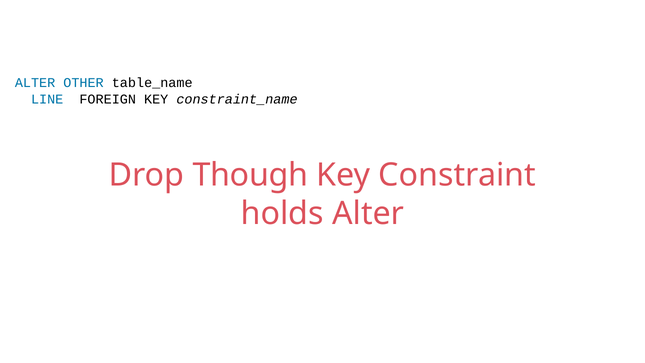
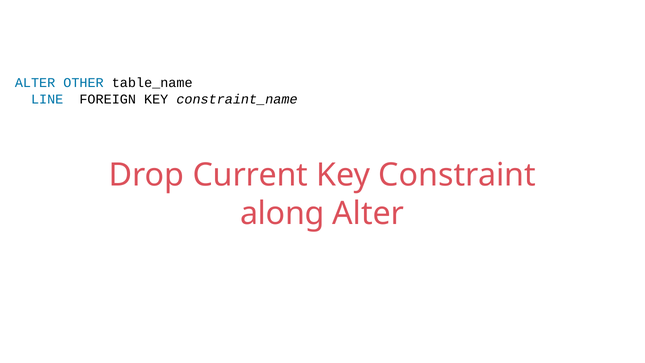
Though: Though -> Current
holds: holds -> along
